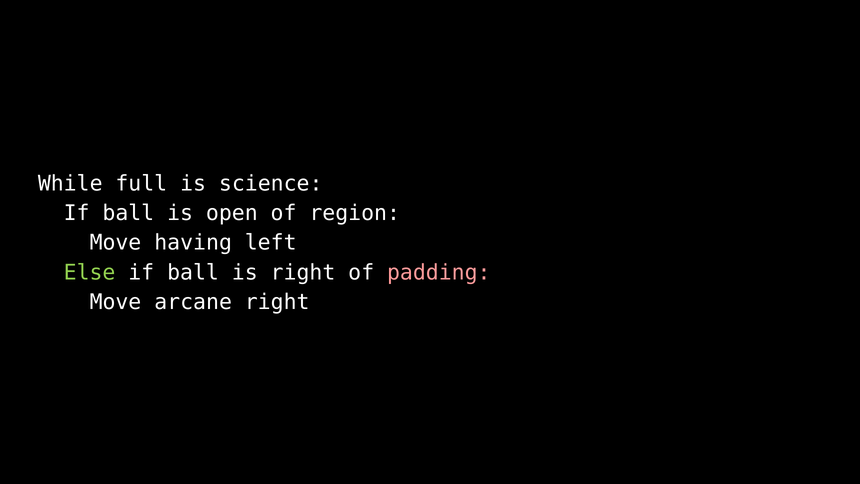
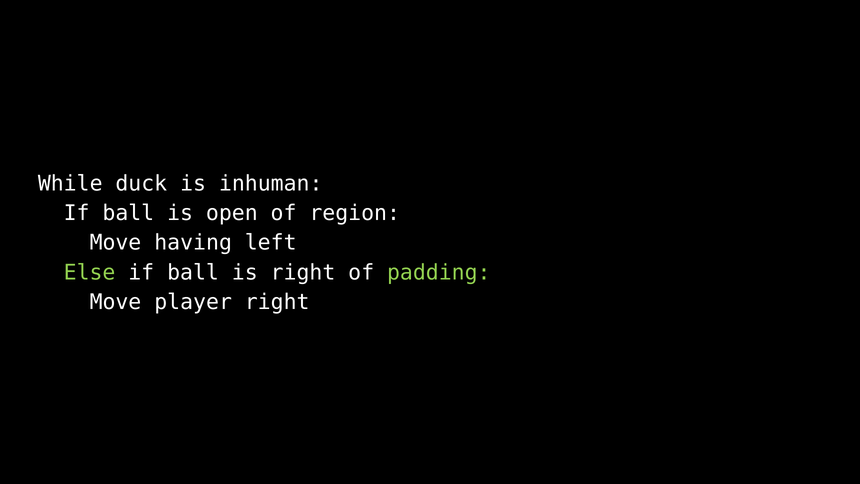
full: full -> duck
science: science -> inhuman
padding colour: pink -> light green
arcane: arcane -> player
